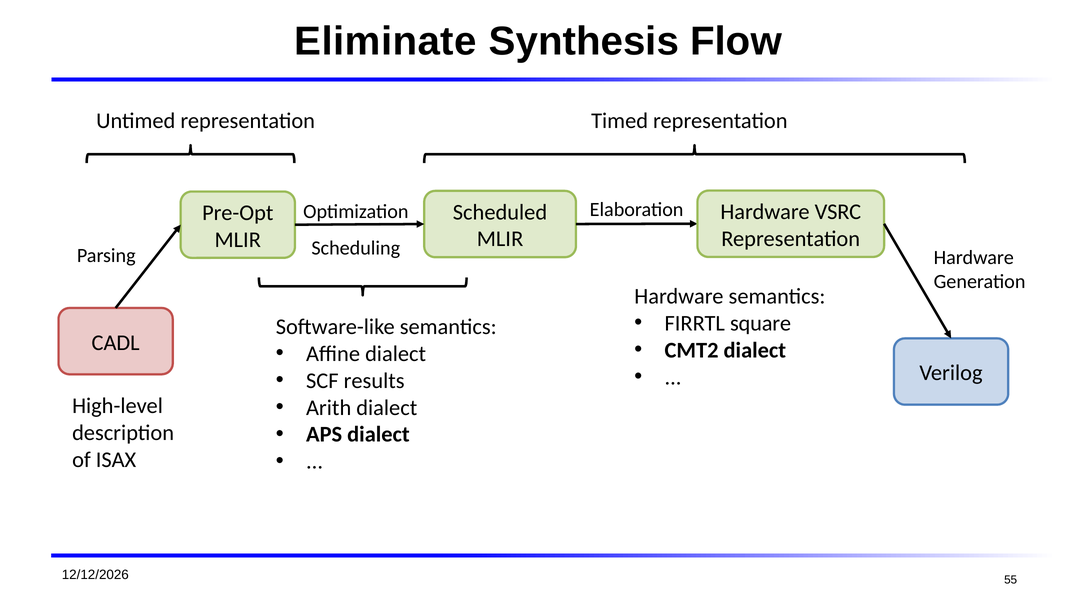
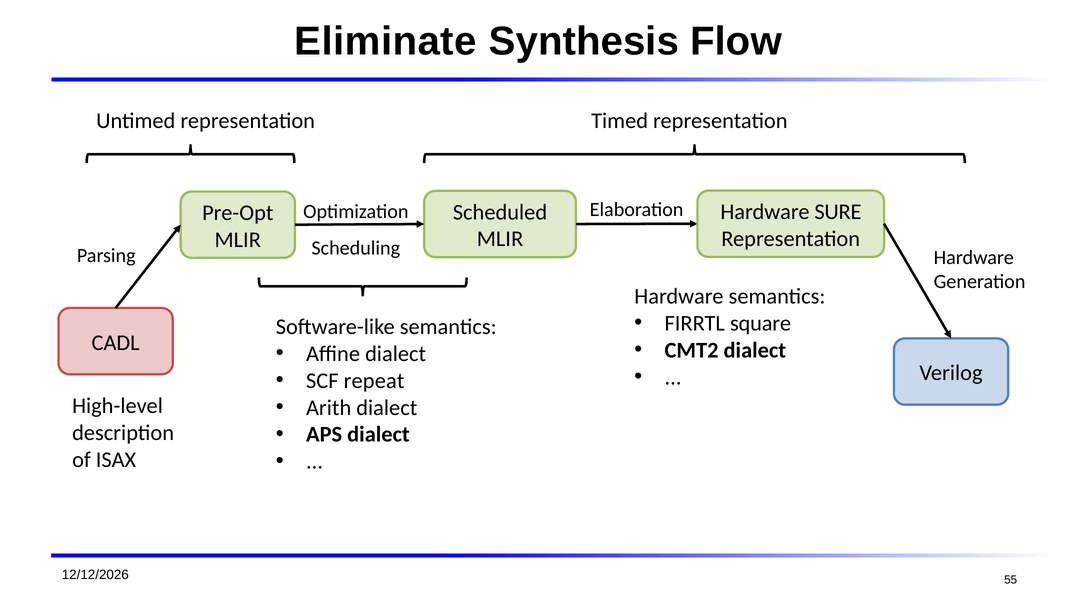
VSRC: VSRC -> SURE
results: results -> repeat
